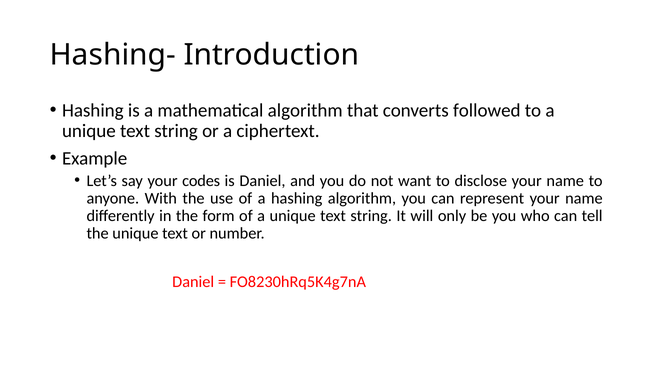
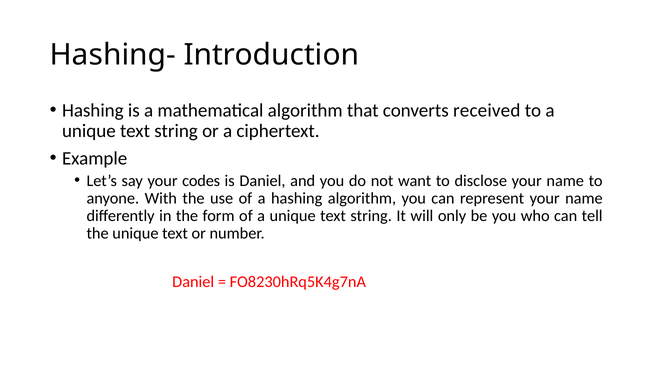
followed: followed -> received
